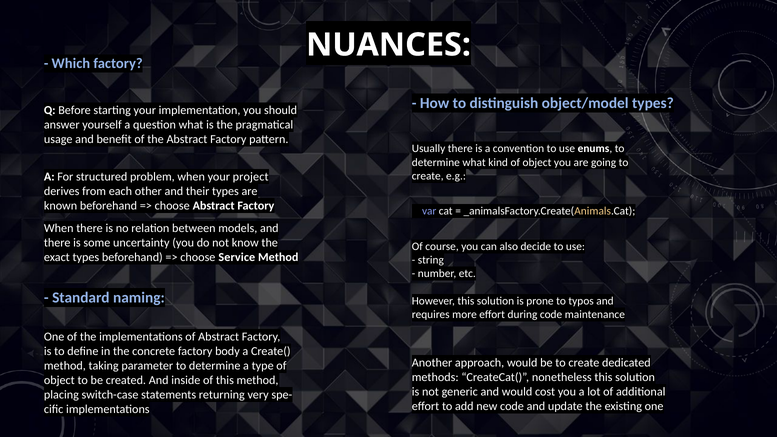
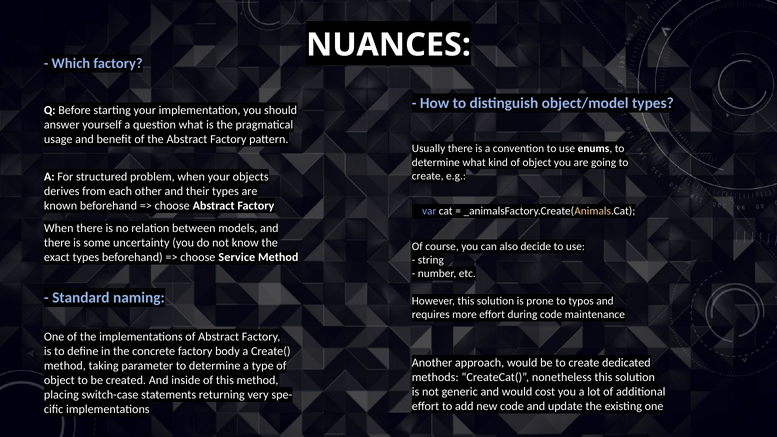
project: project -> objects
